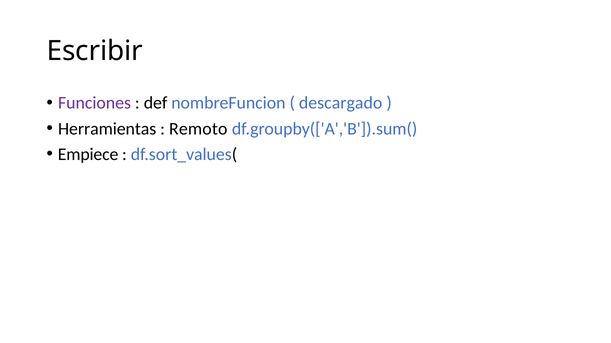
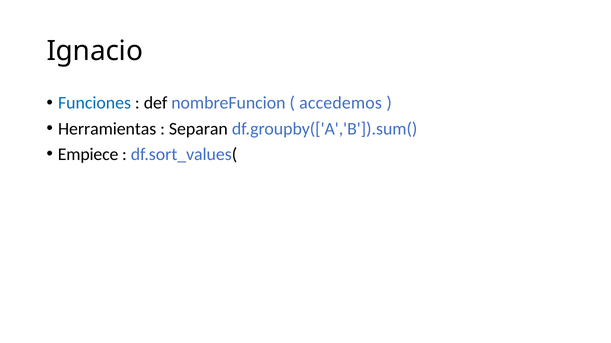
Escribir: Escribir -> Ignacio
Funciones colour: purple -> blue
descargado: descargado -> accedemos
Remoto: Remoto -> Separan
